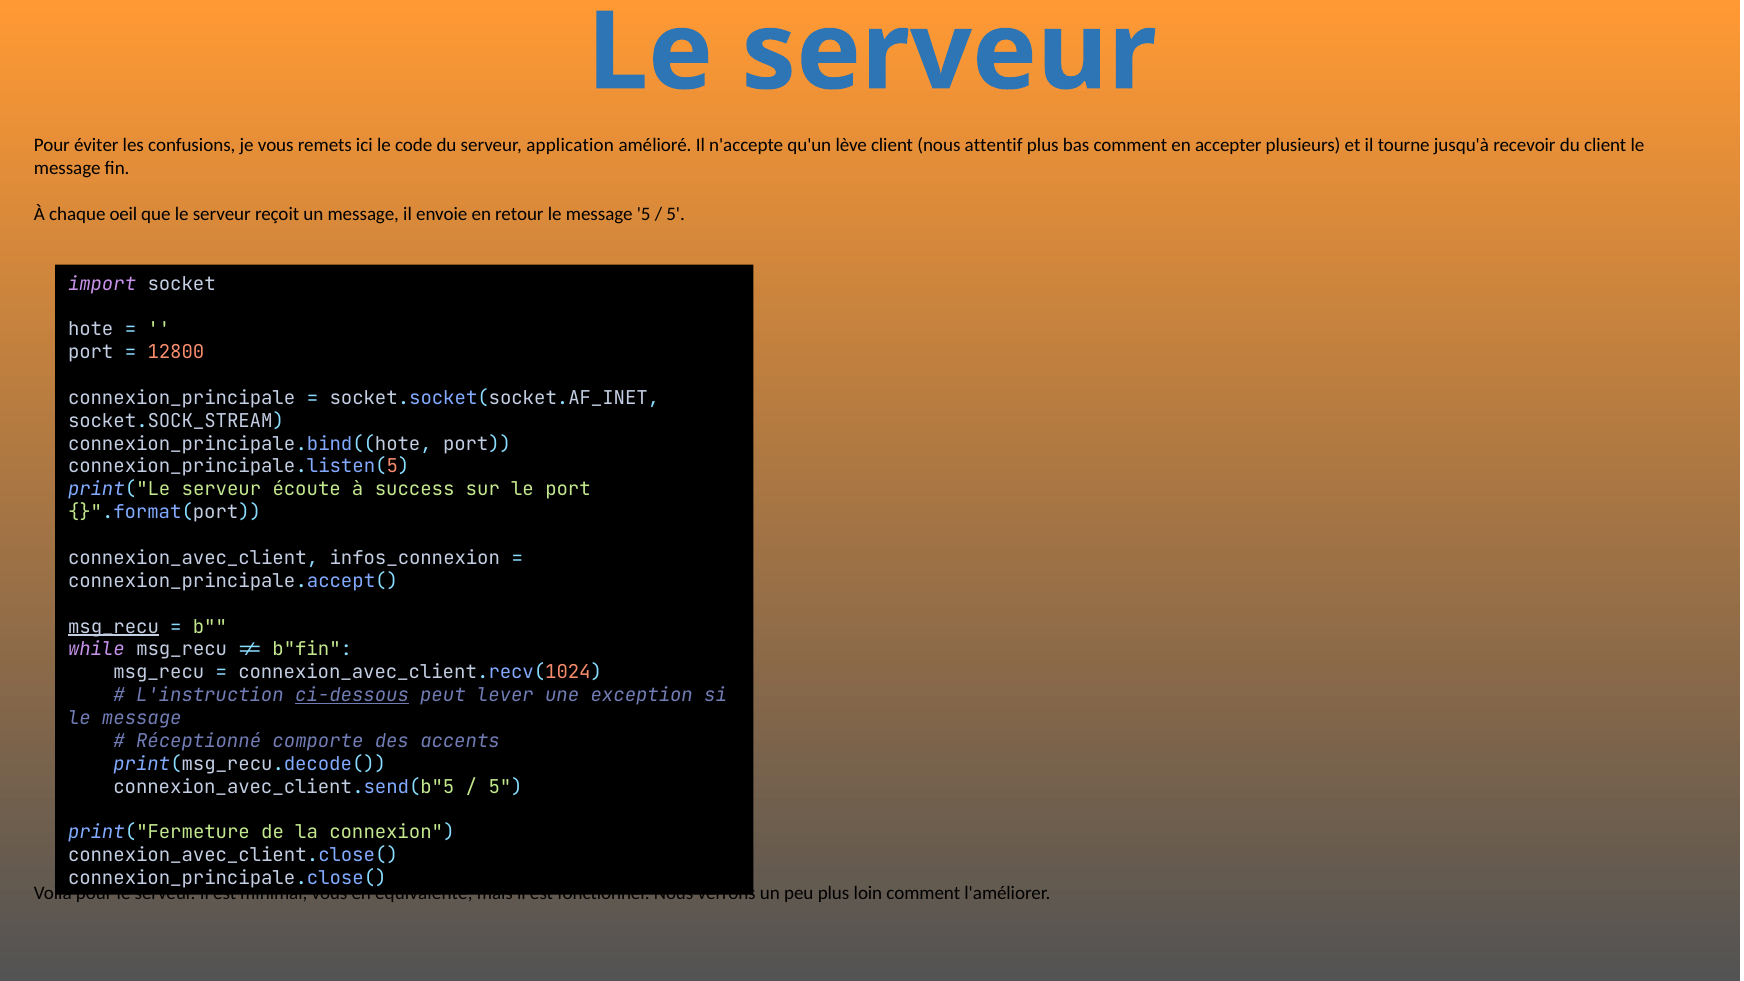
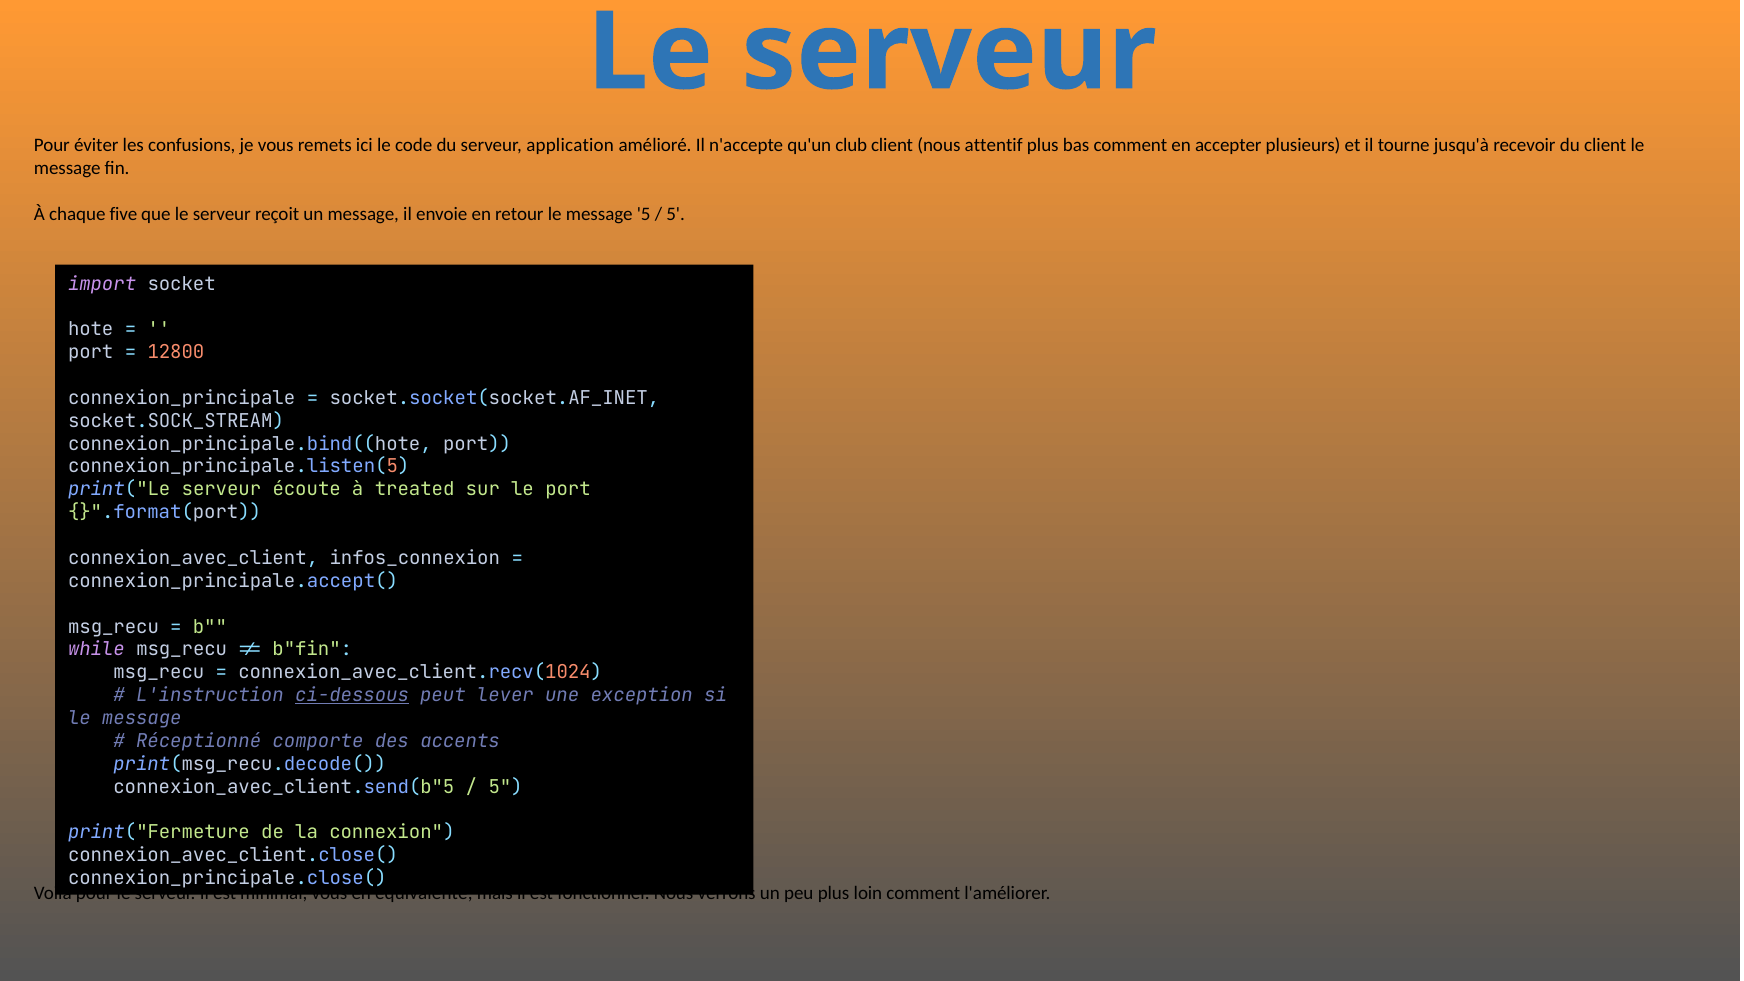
lève: lève -> club
oeil: oeil -> five
success: success -> treated
msg_recu at (114, 627) underline: present -> none
